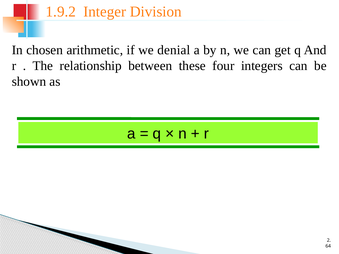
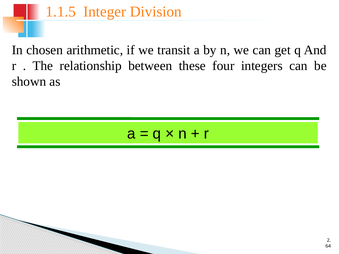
1.9.2: 1.9.2 -> 1.1.5
denial: denial -> transit
